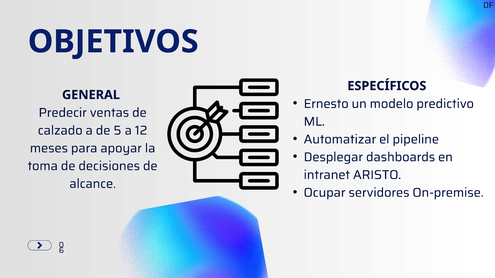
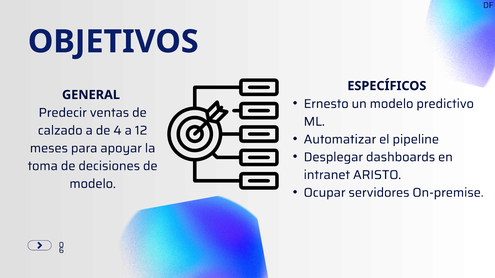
5: 5 -> 4
alcance at (93, 184): alcance -> modelo
